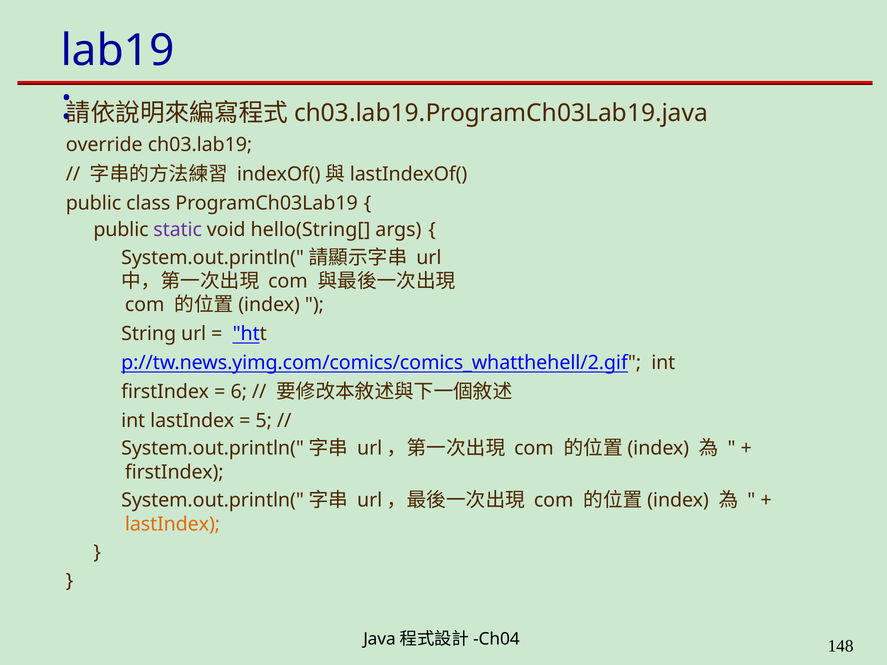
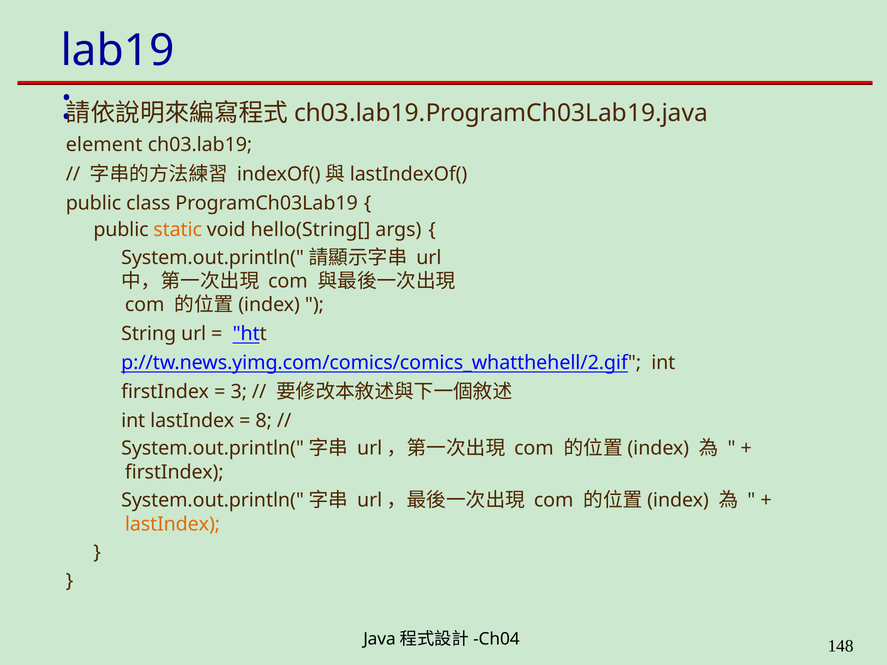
override: override -> element
static colour: purple -> orange
6: 6 -> 3
5: 5 -> 8
